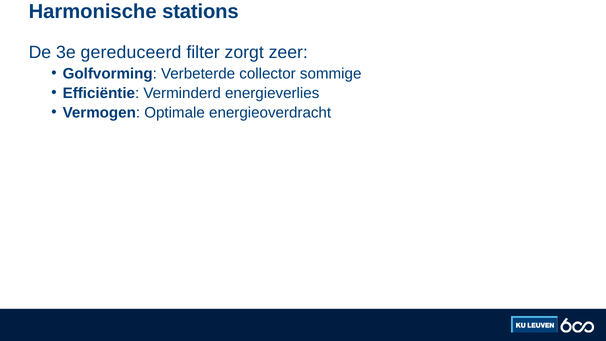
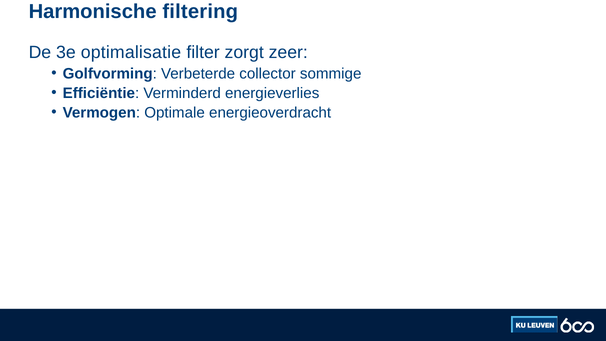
stations: stations -> filtering
gereduceerd: gereduceerd -> optimalisatie
